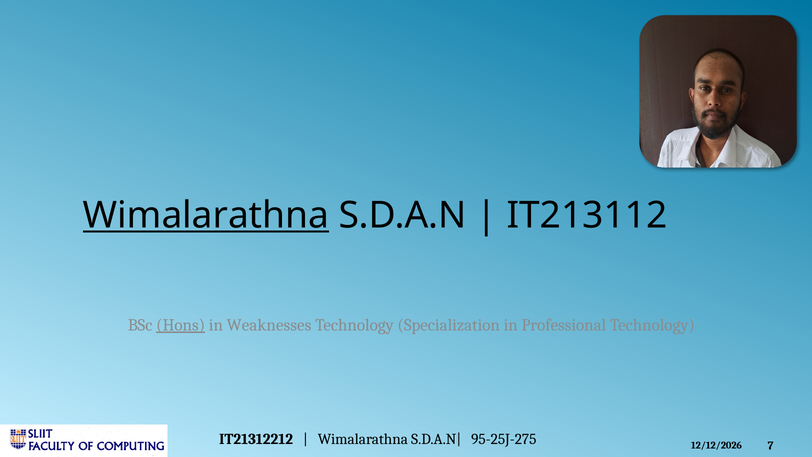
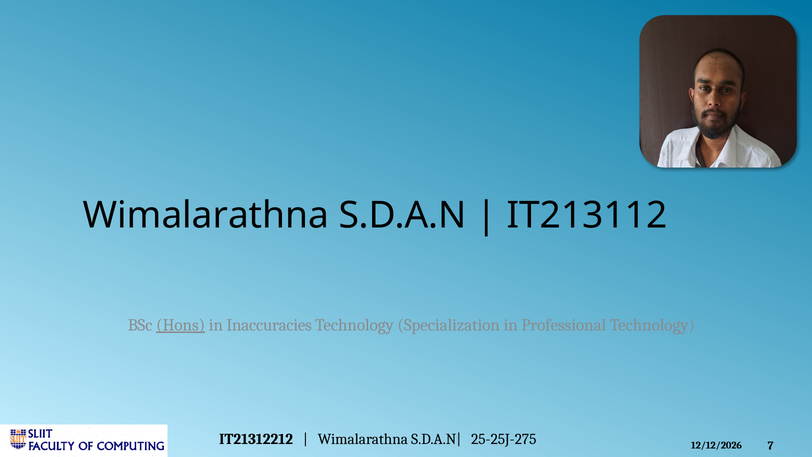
Wimalarathna at (206, 215) underline: present -> none
Weaknesses: Weaknesses -> Inaccuracies
95-25J-275: 95-25J-275 -> 25-25J-275
